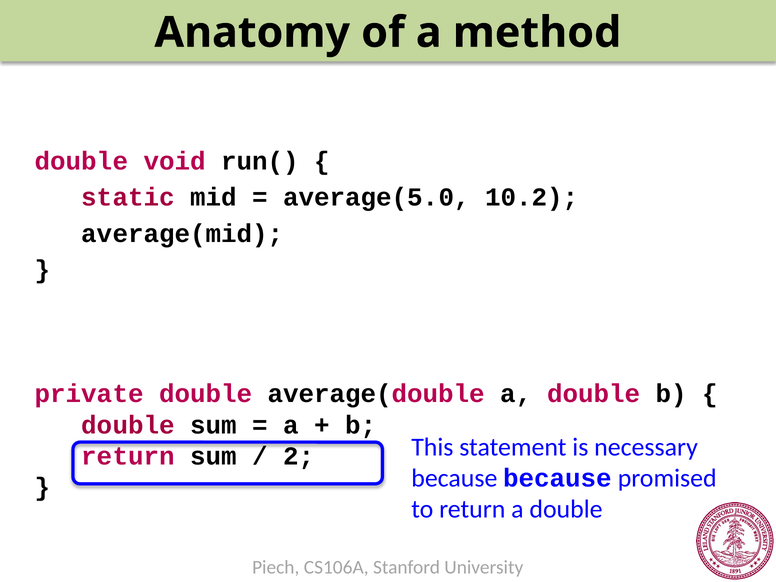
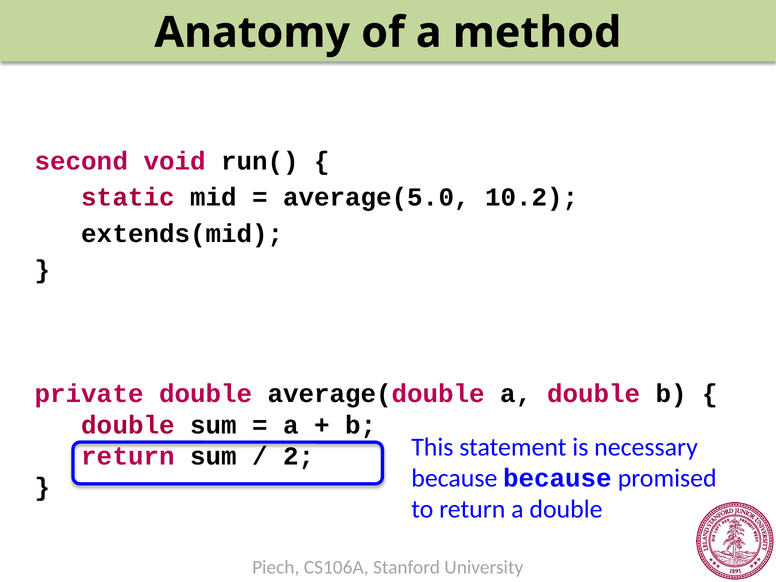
double at (81, 161): double -> second
average(mid: average(mid -> extends(mid
